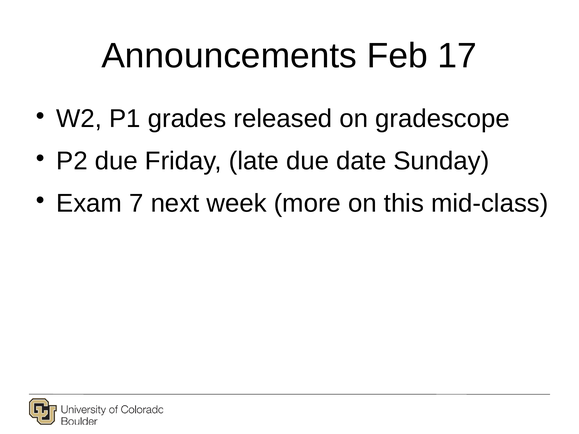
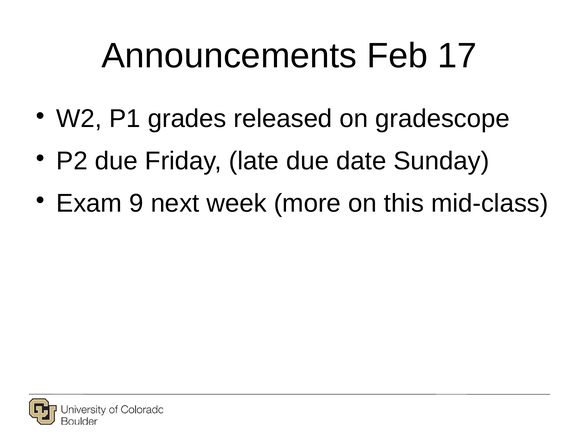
7: 7 -> 9
